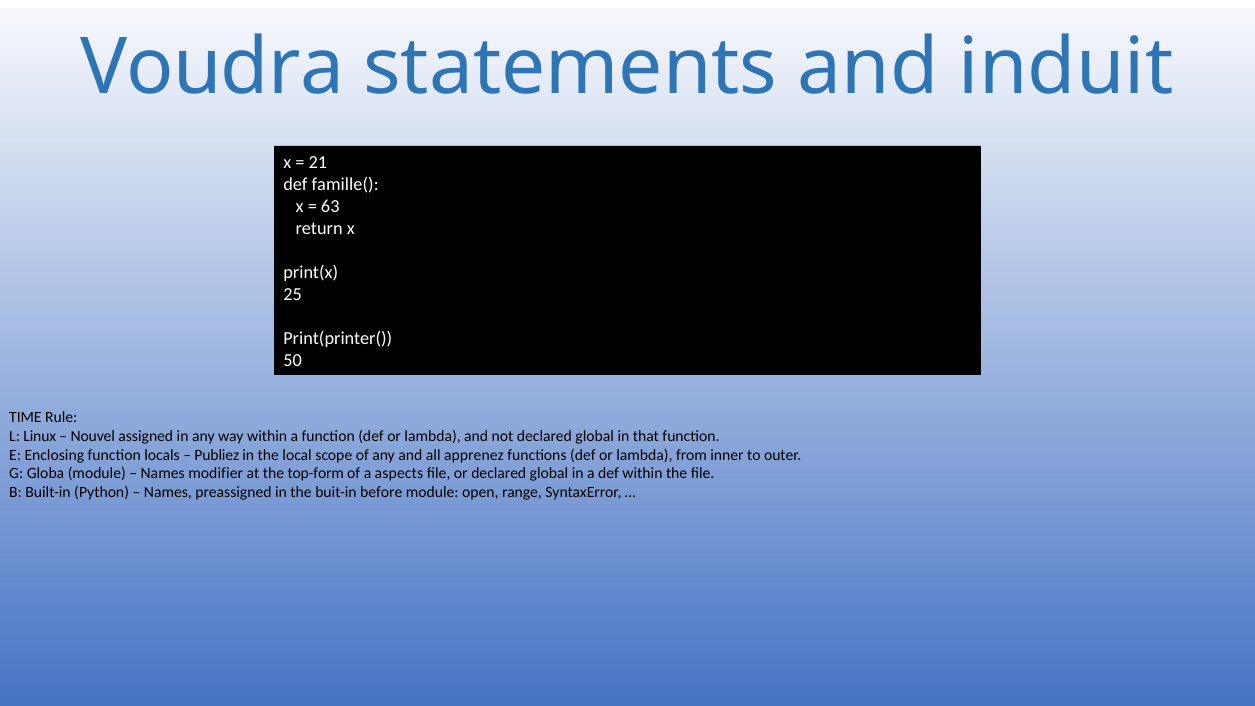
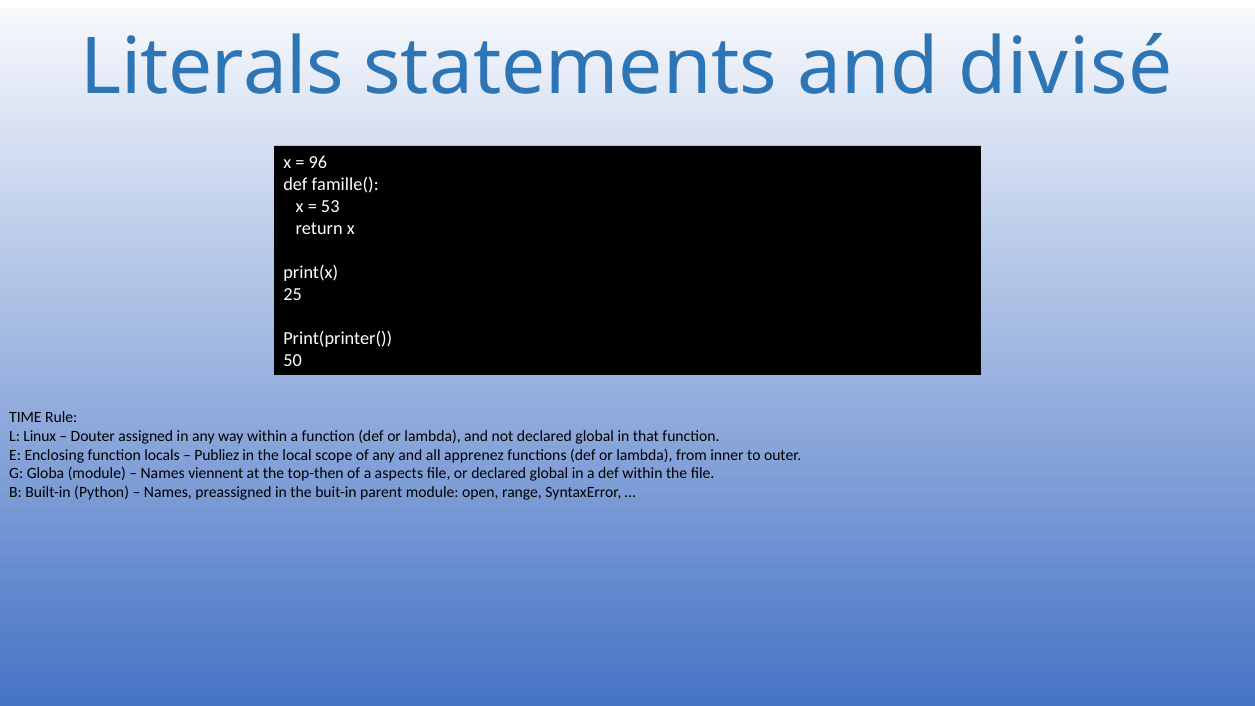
Voudra: Voudra -> Literals
induit: induit -> divisé
21: 21 -> 96
63: 63 -> 53
Nouvel: Nouvel -> Douter
modifier: modifier -> viennent
top-form: top-form -> top-then
before: before -> parent
